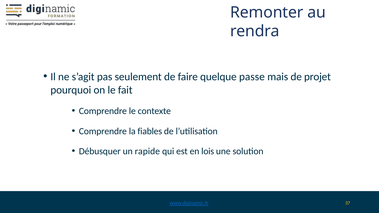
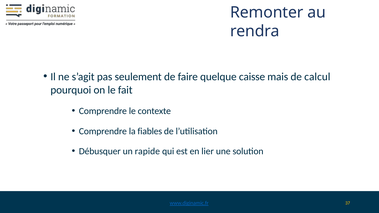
passe: passe -> caisse
projet: projet -> calcul
lois: lois -> lier
